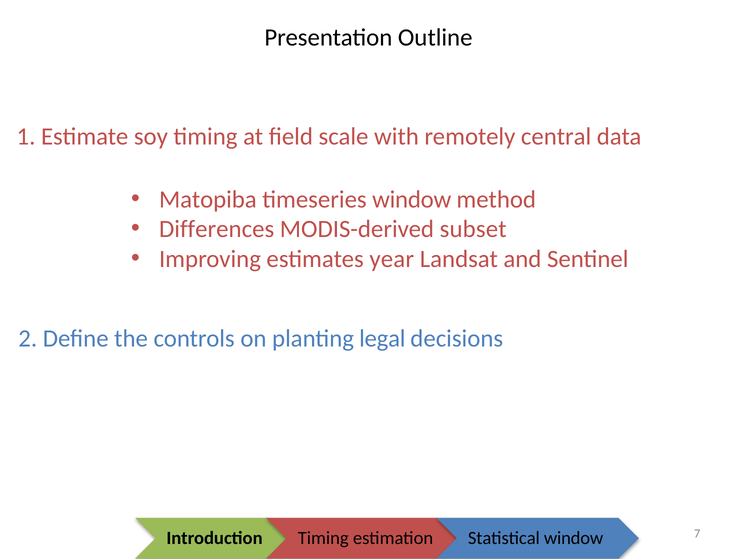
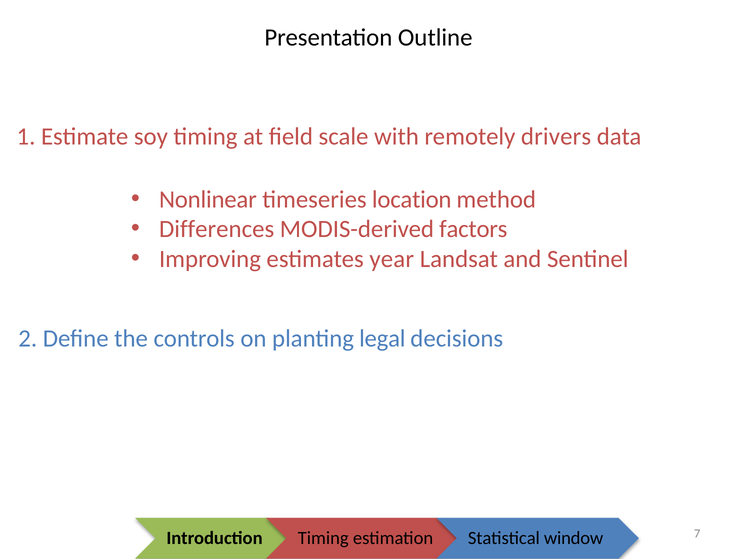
central: central -> drivers
Matopiba: Matopiba -> Nonlinear
timeseries window: window -> location
subset: subset -> factors
